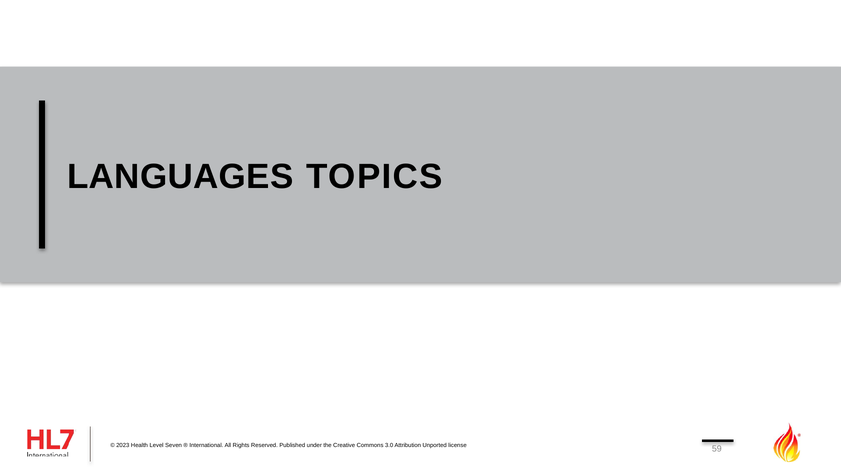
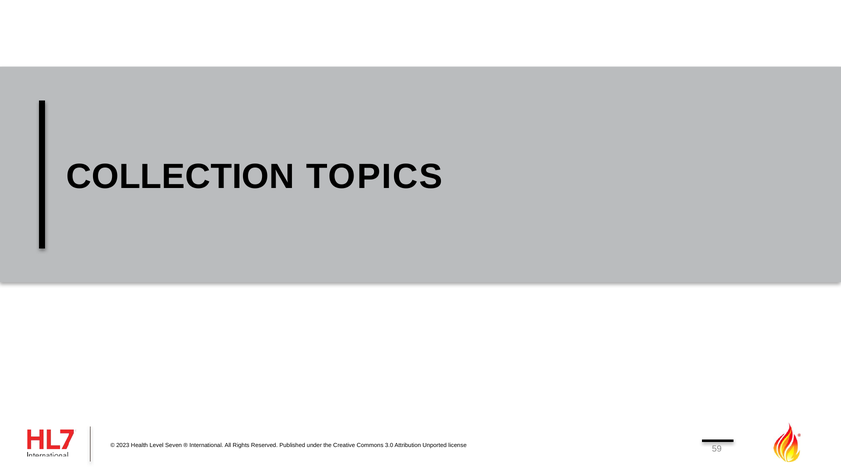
LANGUAGES: LANGUAGES -> COLLECTION
